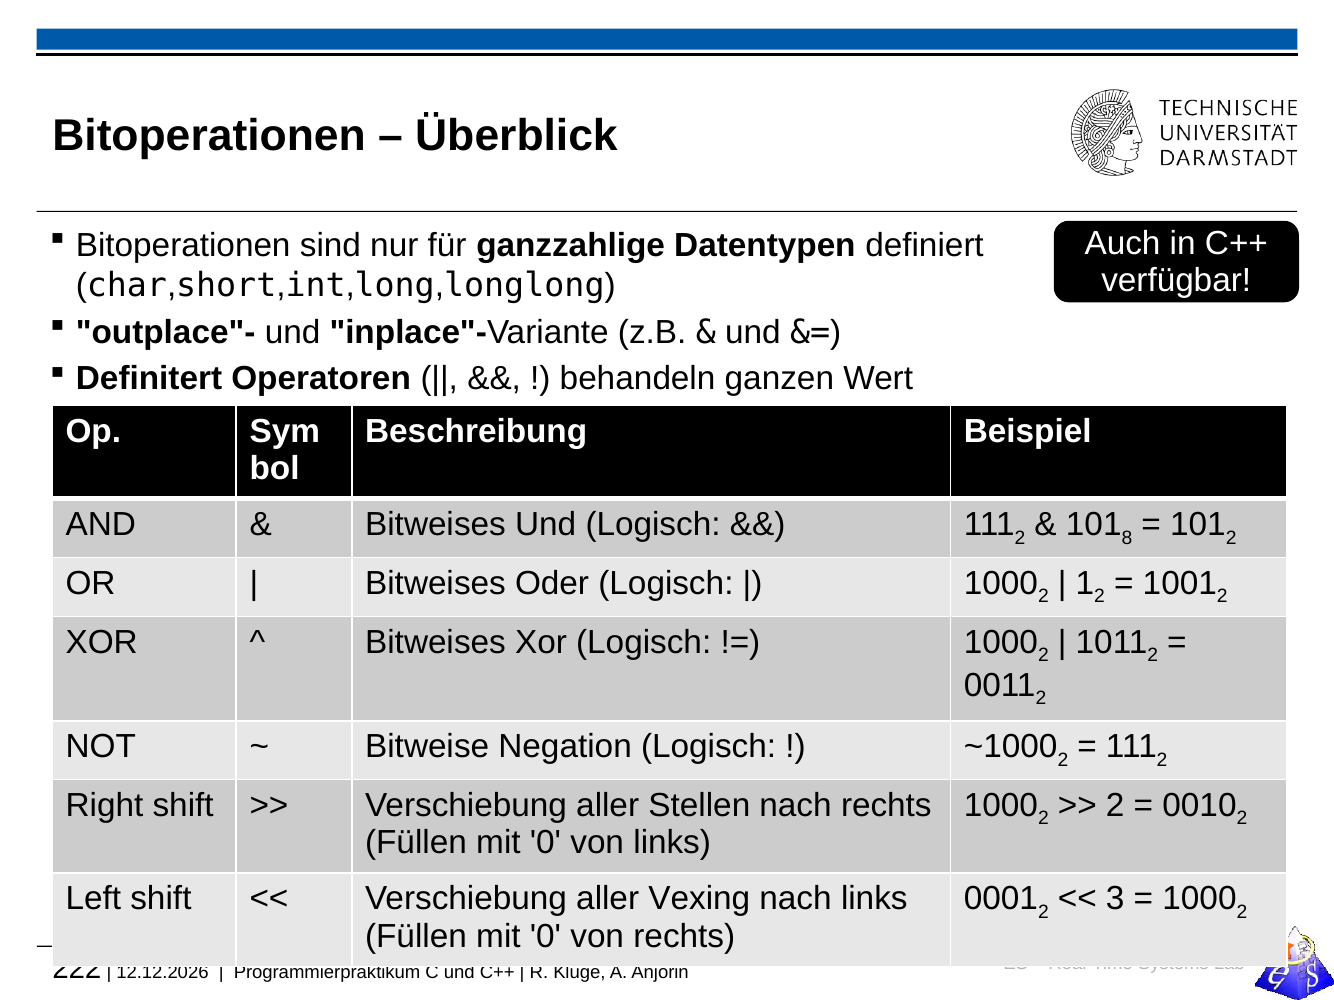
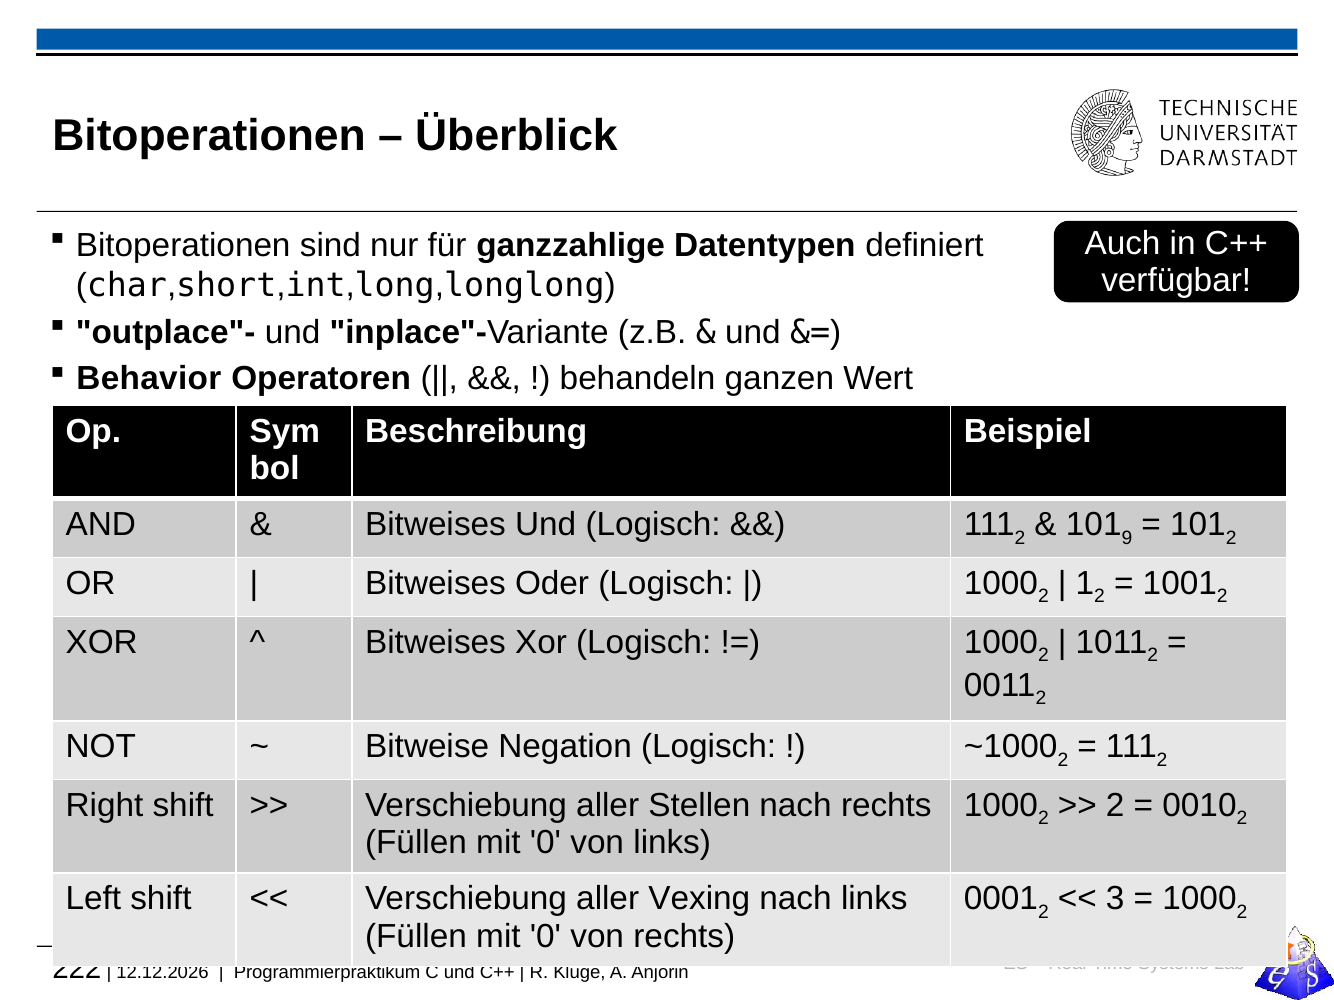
Definitert: Definitert -> Behavior
8: 8 -> 9
